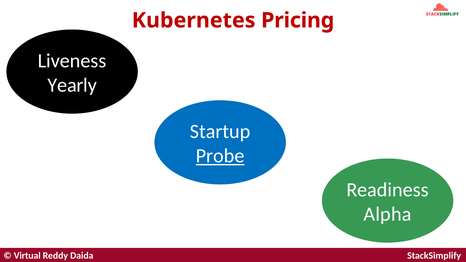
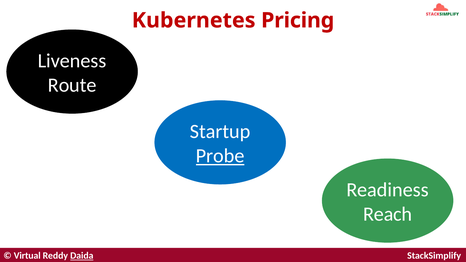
Yearly: Yearly -> Route
Alpha: Alpha -> Reach
Daida underline: none -> present
